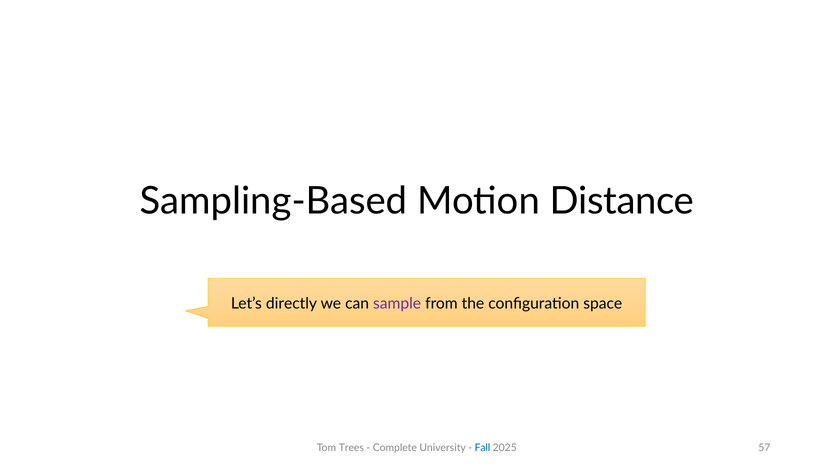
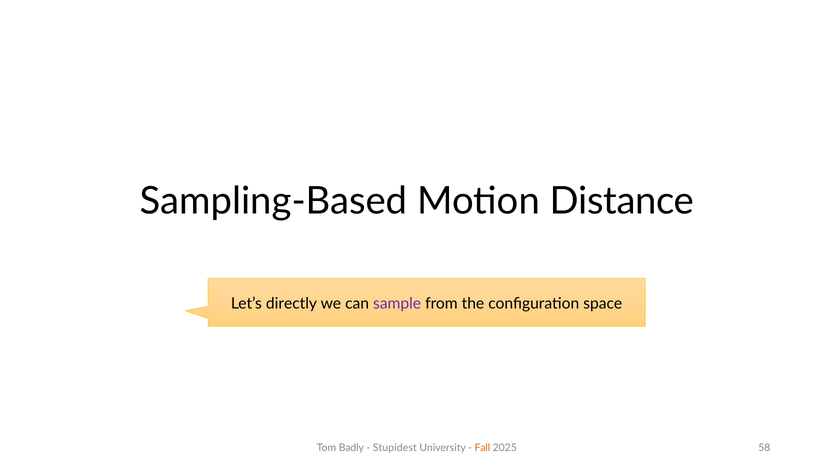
Trees: Trees -> Badly
Complete: Complete -> Stupidest
Fall colour: blue -> orange
57: 57 -> 58
